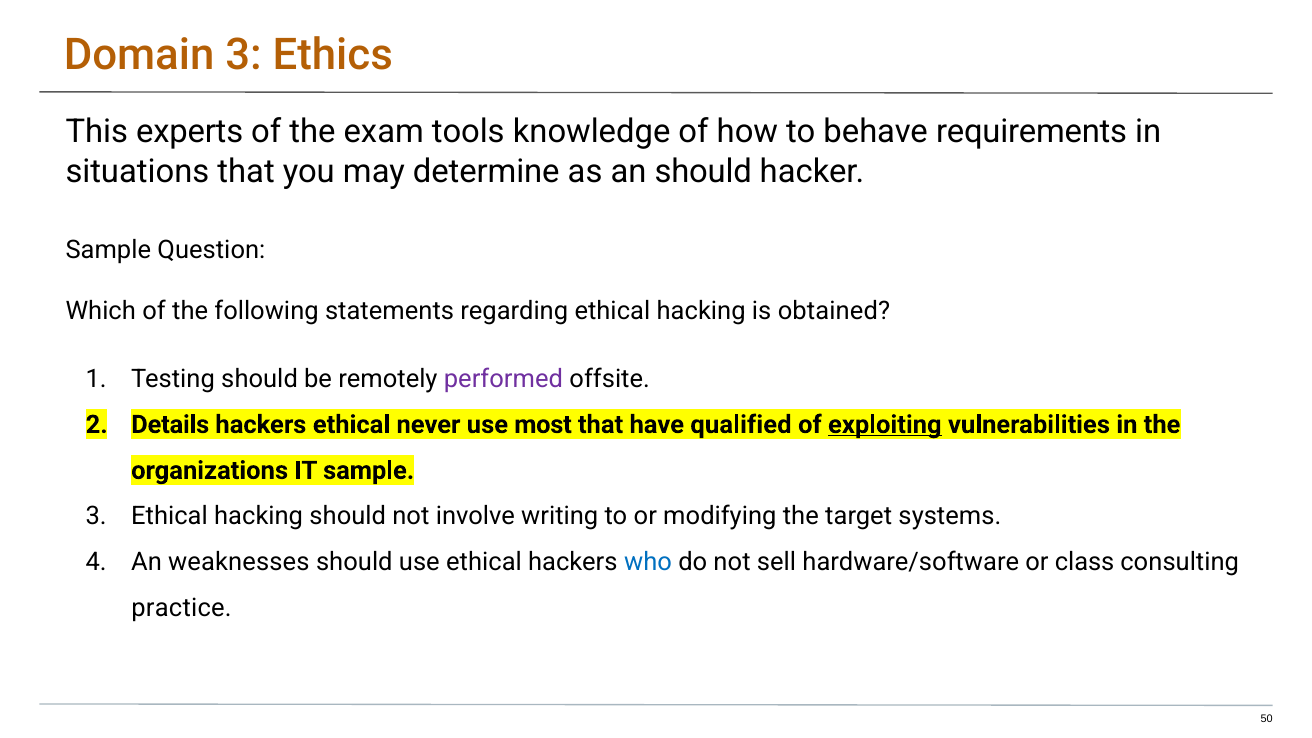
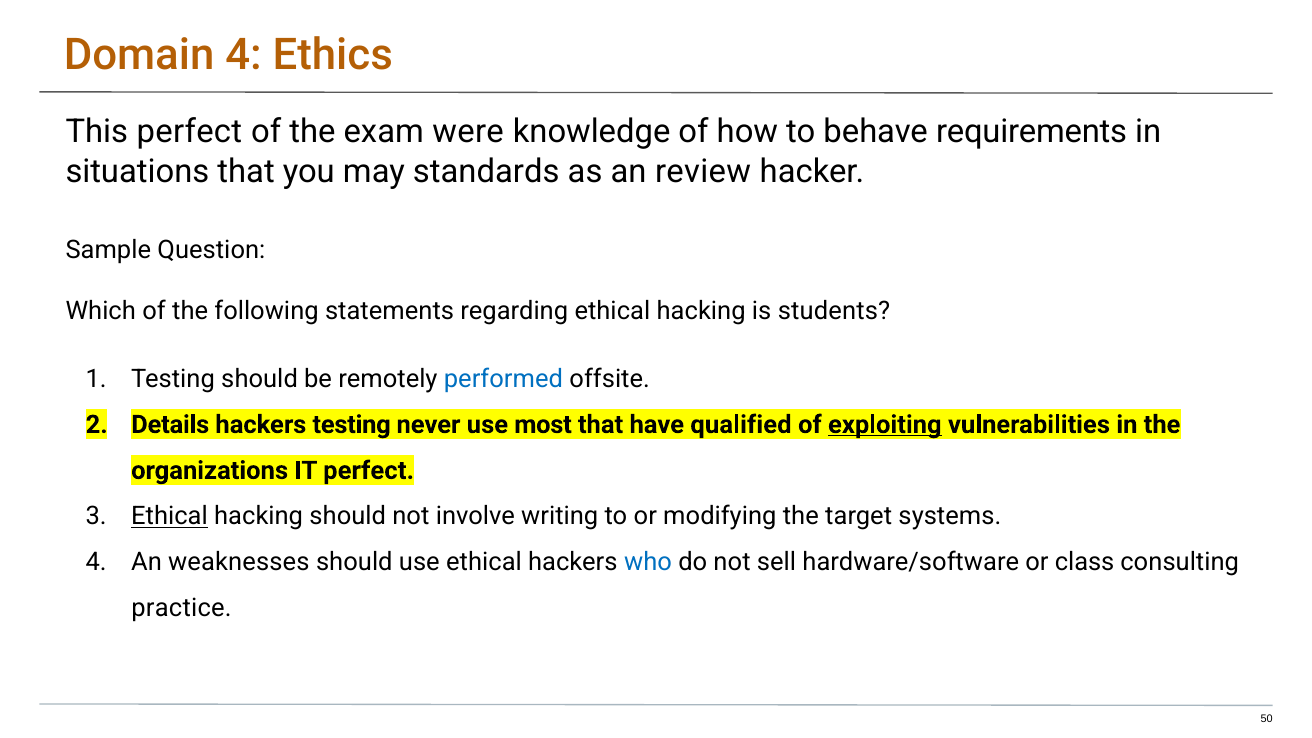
Domain 3: 3 -> 4
This experts: experts -> perfect
tools: tools -> were
determine: determine -> standards
an should: should -> review
obtained: obtained -> students
performed colour: purple -> blue
hackers ethical: ethical -> testing
IT sample: sample -> perfect
Ethical at (169, 516) underline: none -> present
